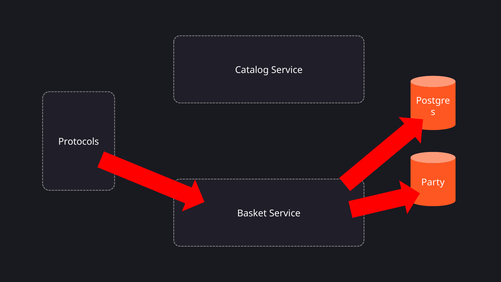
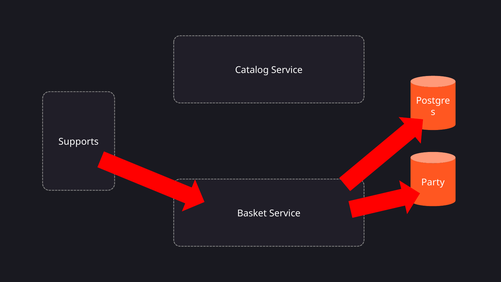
Protocols: Protocols -> Supports
